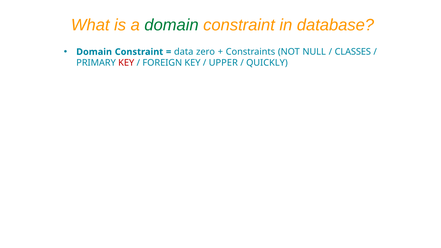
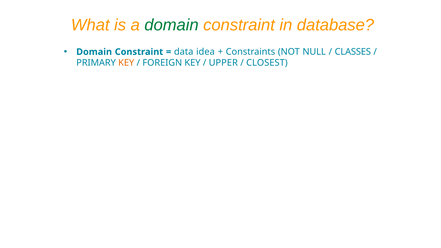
zero: zero -> idea
KEY at (126, 63) colour: red -> orange
QUICKLY: QUICKLY -> CLOSEST
